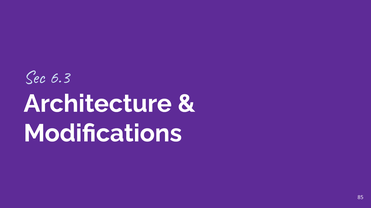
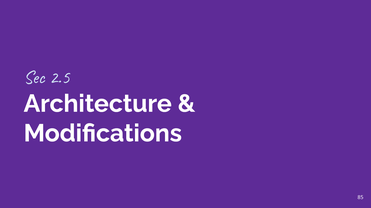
6.3: 6.3 -> 2.5
